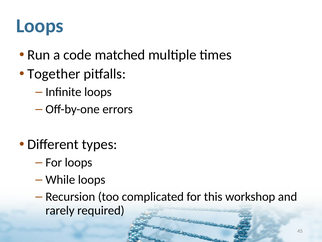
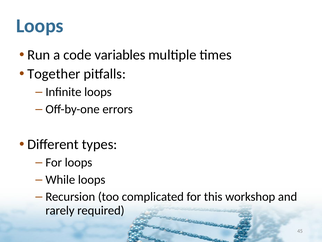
matched: matched -> variables
